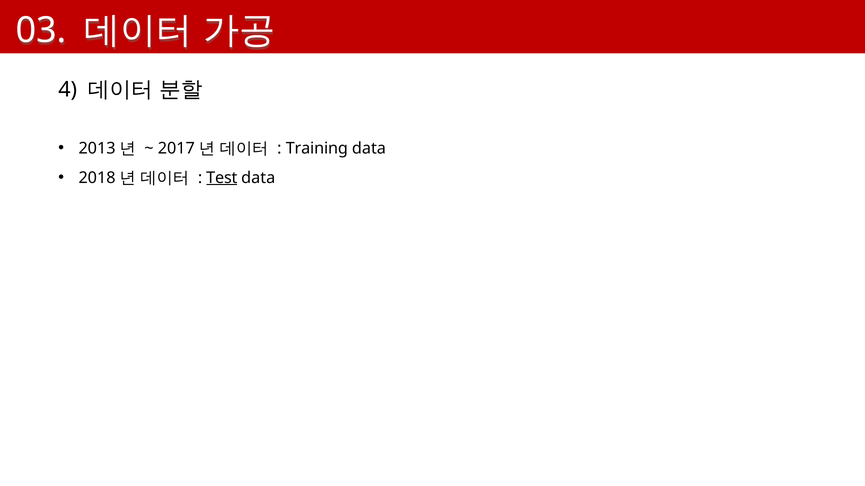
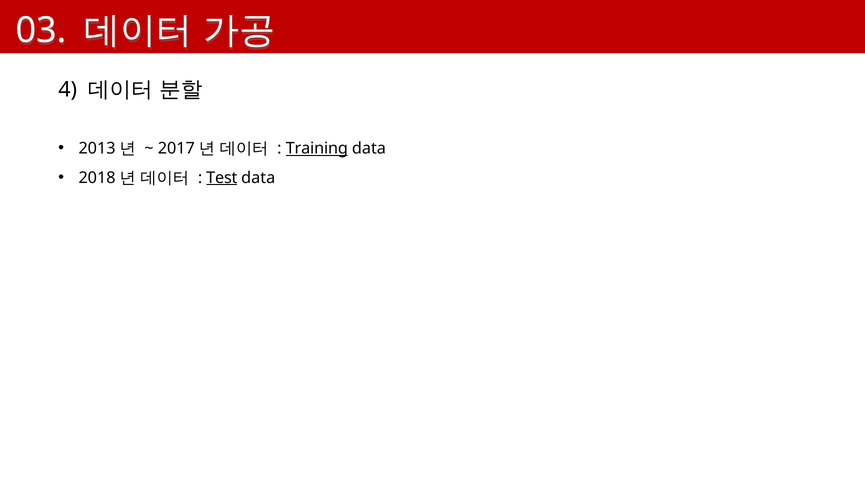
Training underline: none -> present
